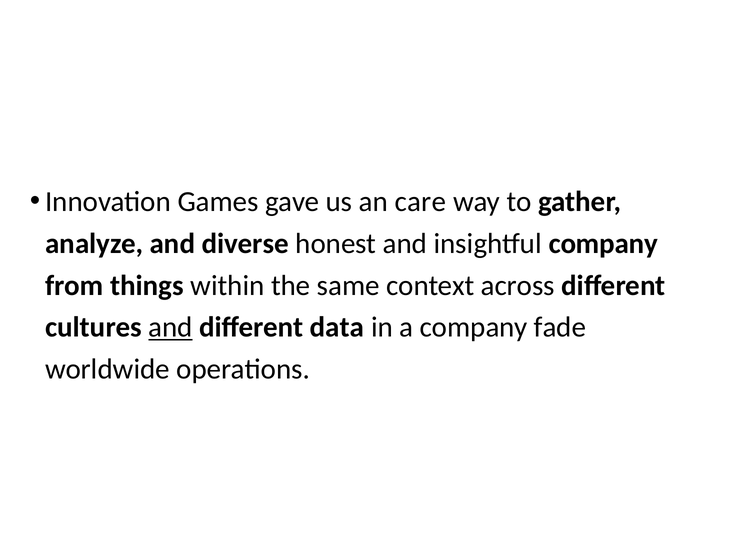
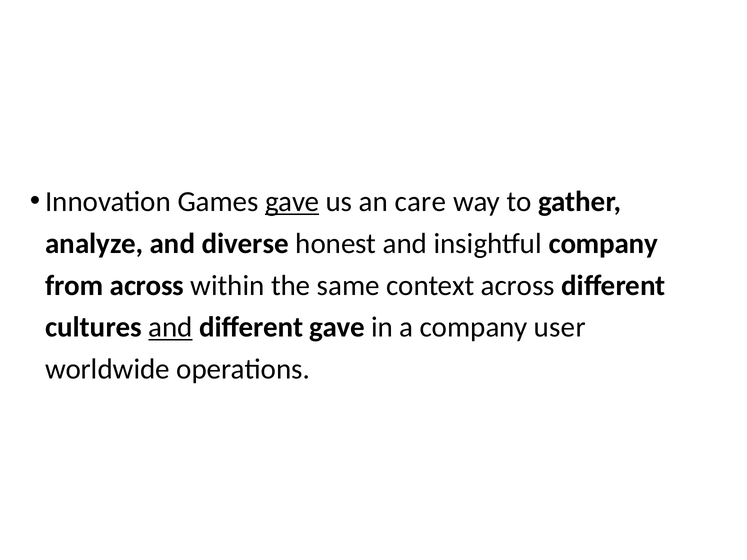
gave at (292, 202) underline: none -> present
from things: things -> across
different data: data -> gave
fade: fade -> user
